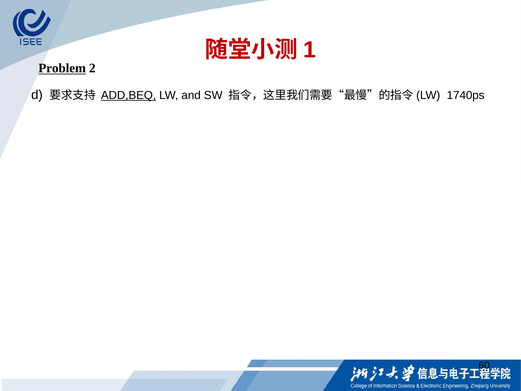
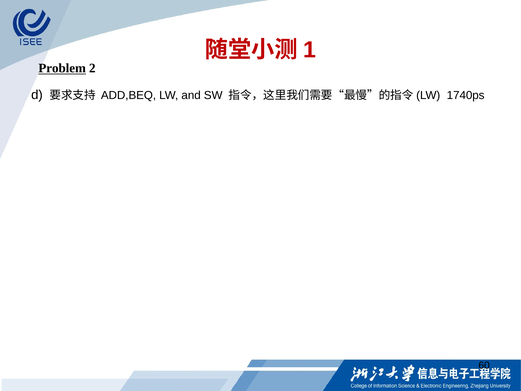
ADD,BEQ underline: present -> none
